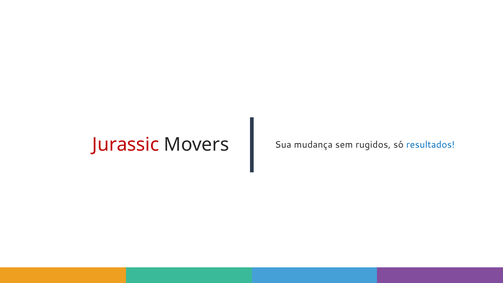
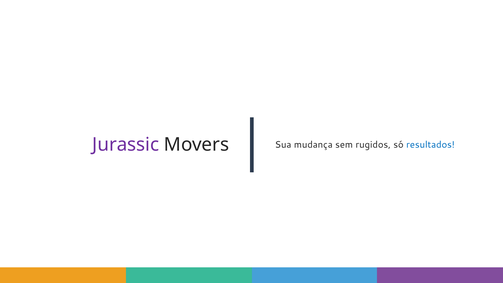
Jurassic colour: red -> purple
